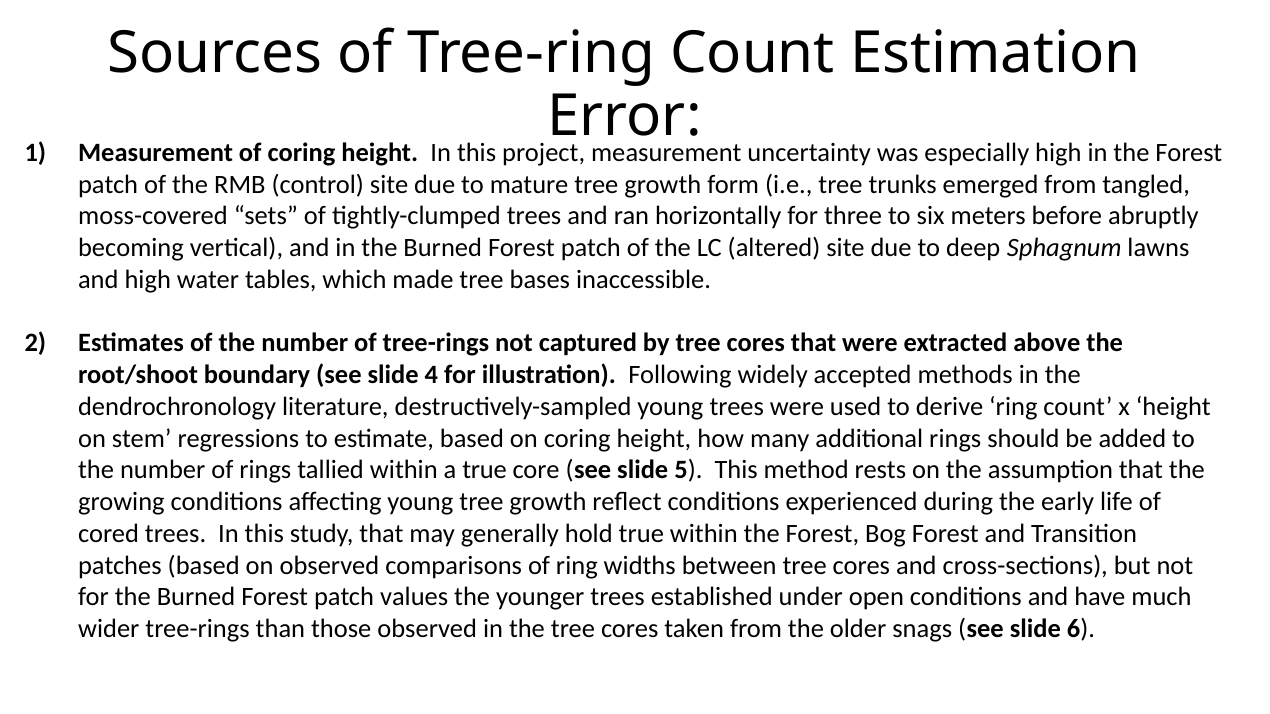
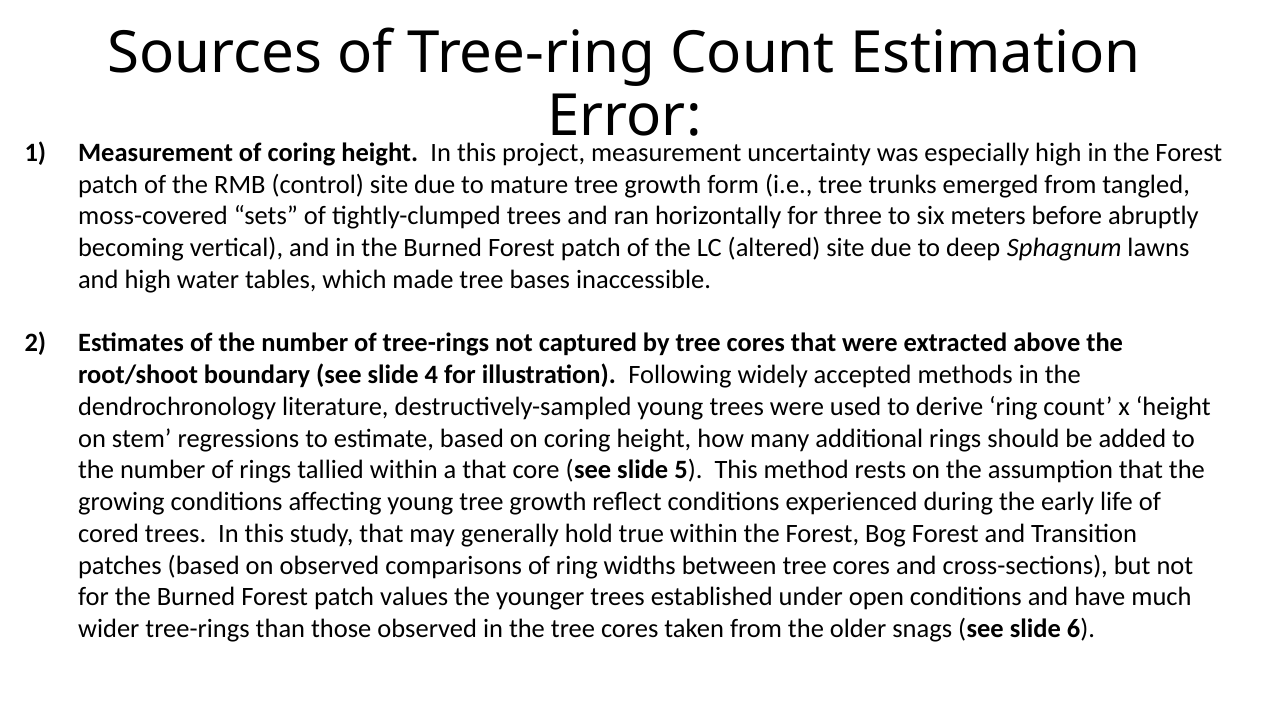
a true: true -> that
